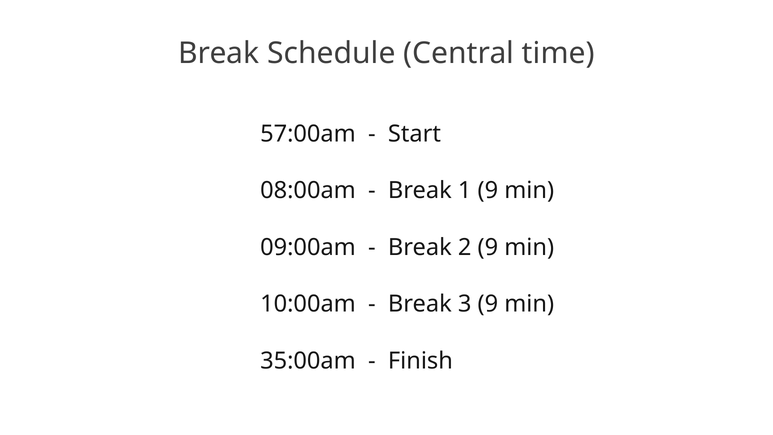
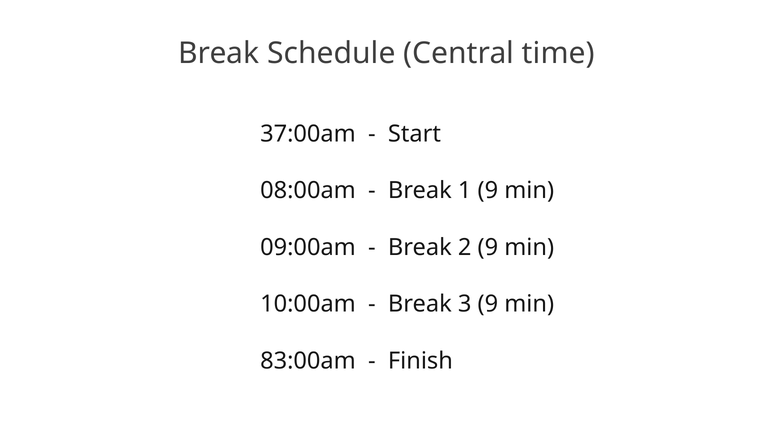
57:00am: 57:00am -> 37:00am
35:00am: 35:00am -> 83:00am
